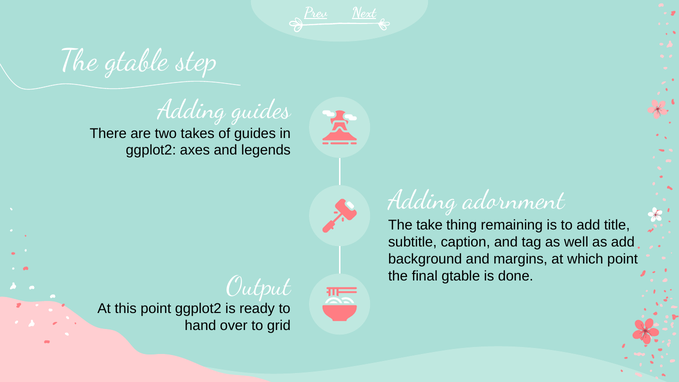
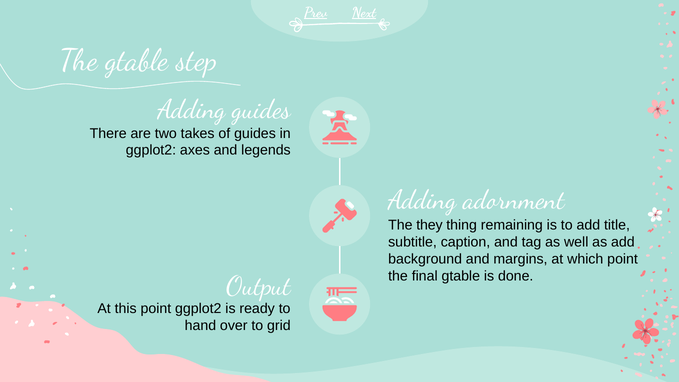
take: take -> they
